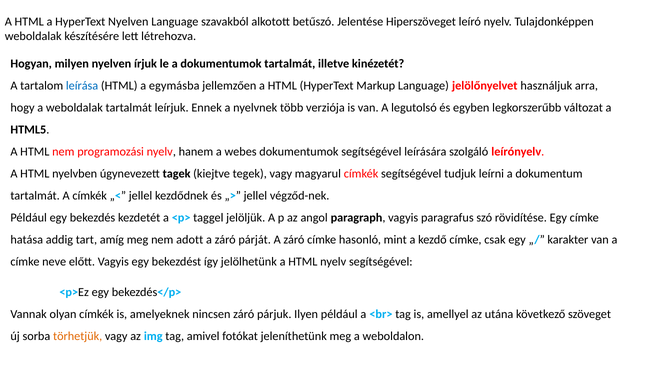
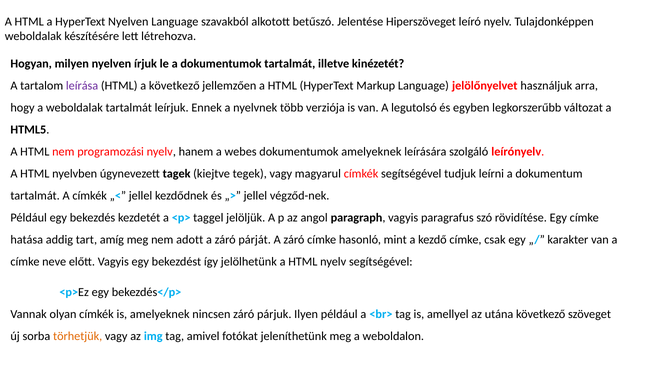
leírása colour: blue -> purple
a egymásba: egymásba -> következő
dokumentumok segítségével: segítségével -> amelyeknek
